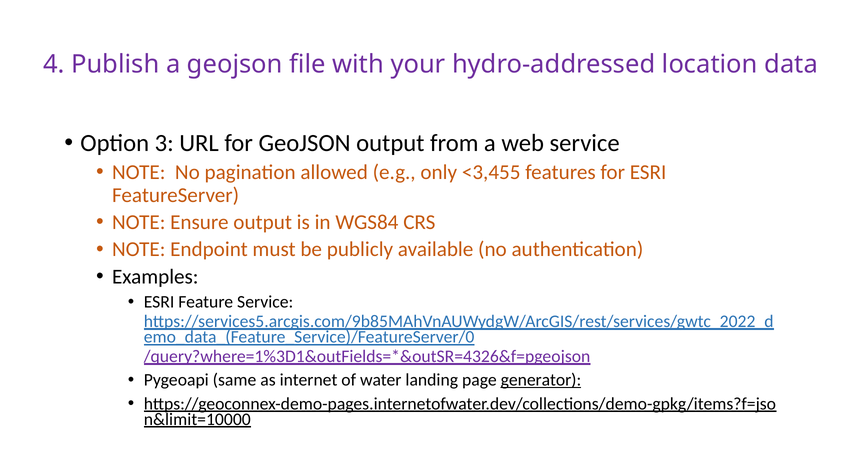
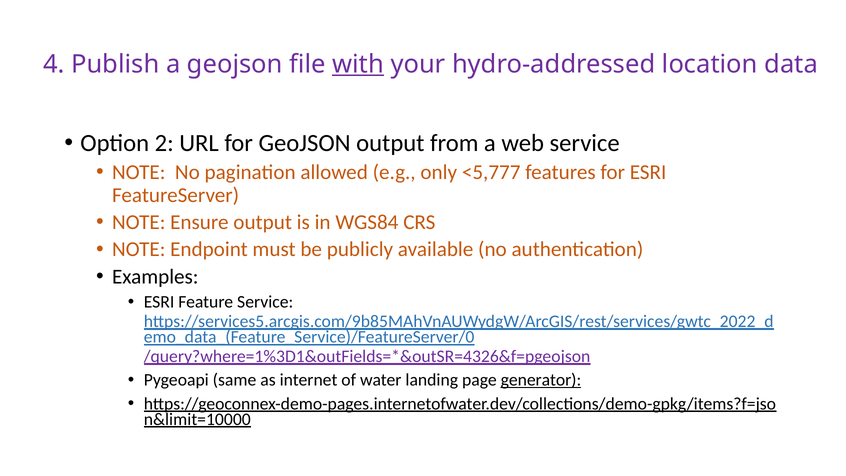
with underline: none -> present
3: 3 -> 2
<3,455: <3,455 -> <5,777
